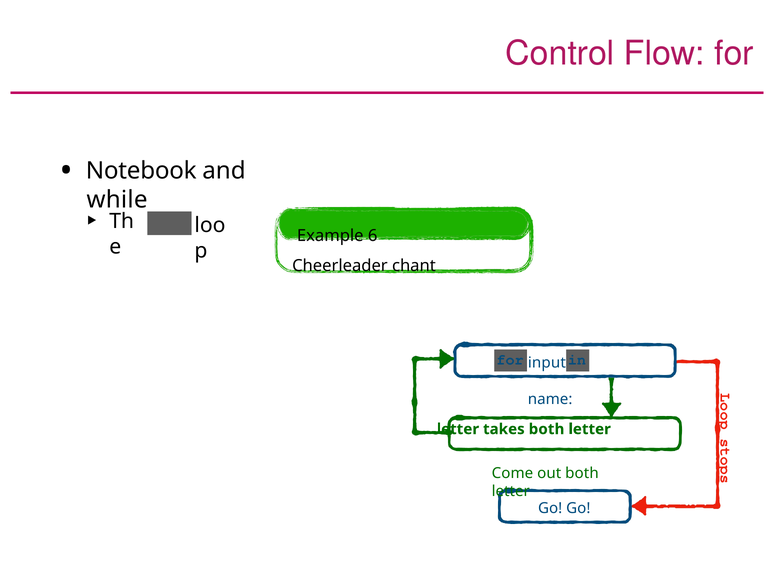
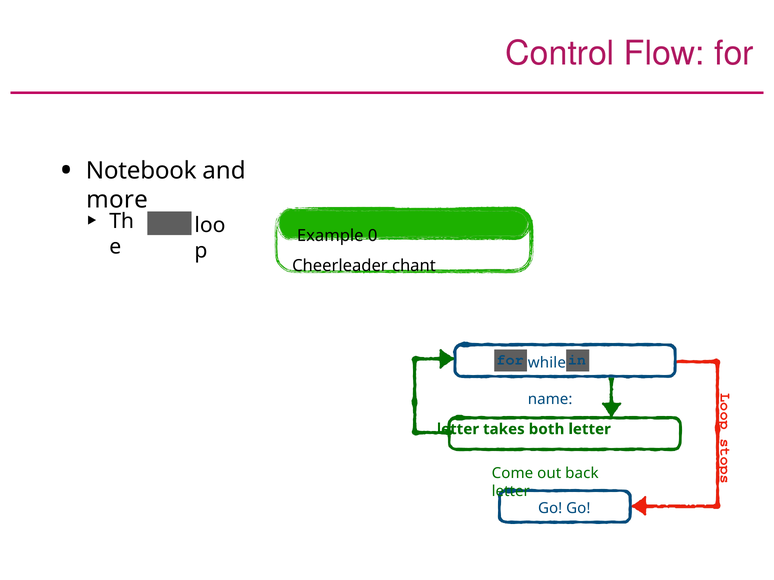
while: while -> more
6: 6 -> 0
input: input -> while
out both: both -> back
